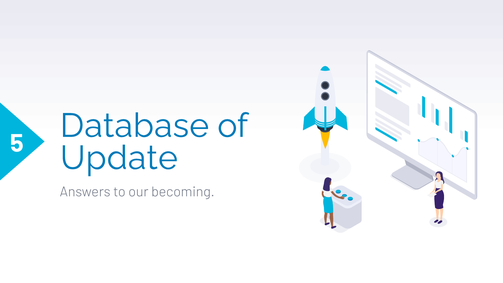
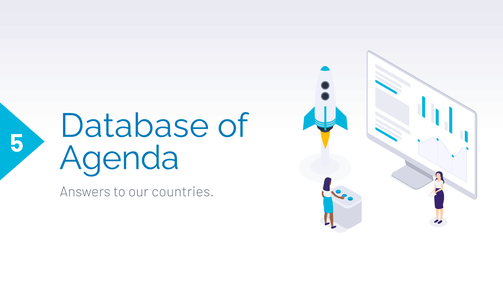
Update: Update -> Agenda
becoming: becoming -> countries
